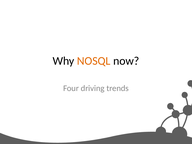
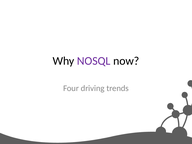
NOSQL colour: orange -> purple
